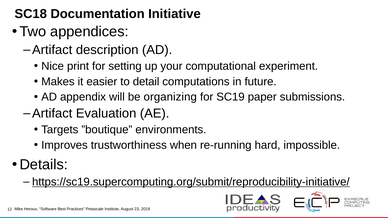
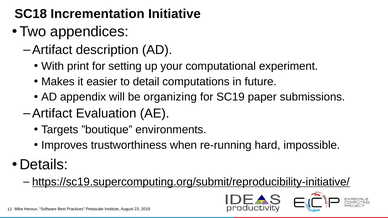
Documentation: Documentation -> Incrementation
Nice: Nice -> With
